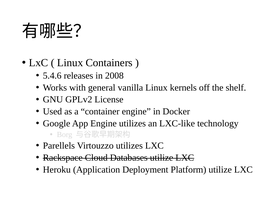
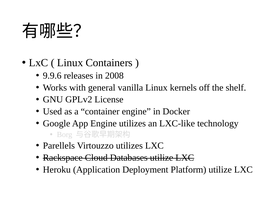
5.4.6: 5.4.6 -> 9.9.6
